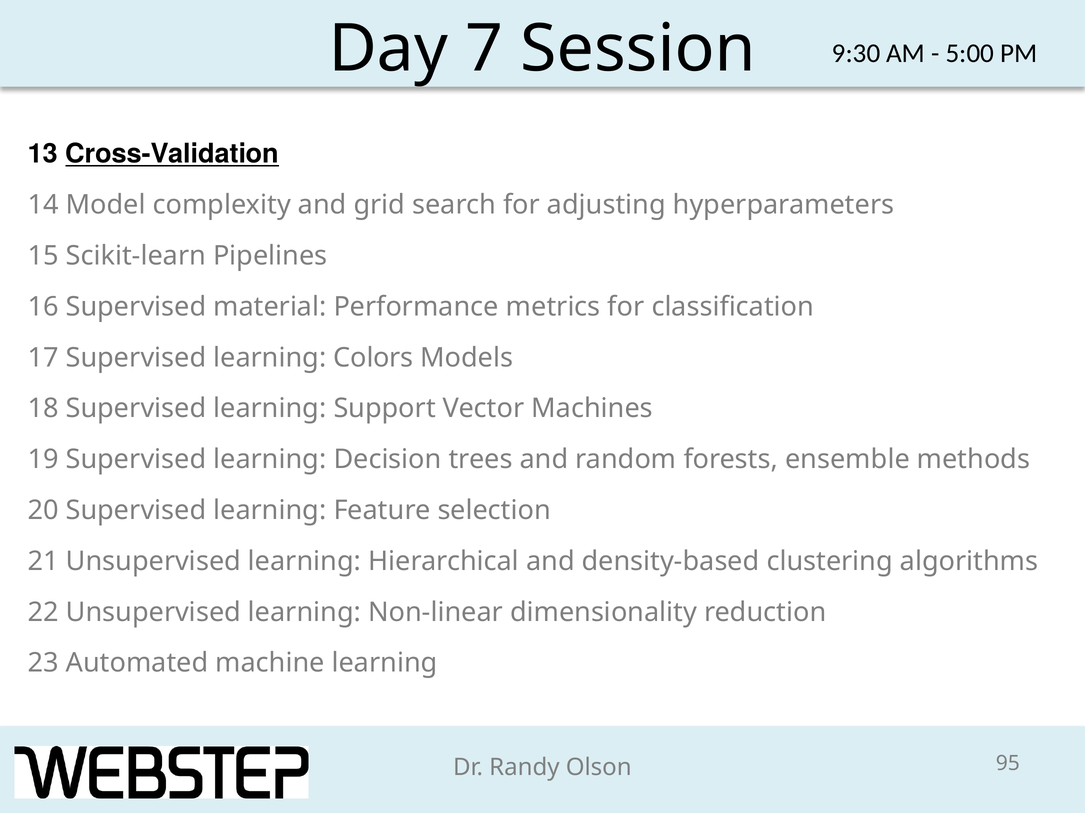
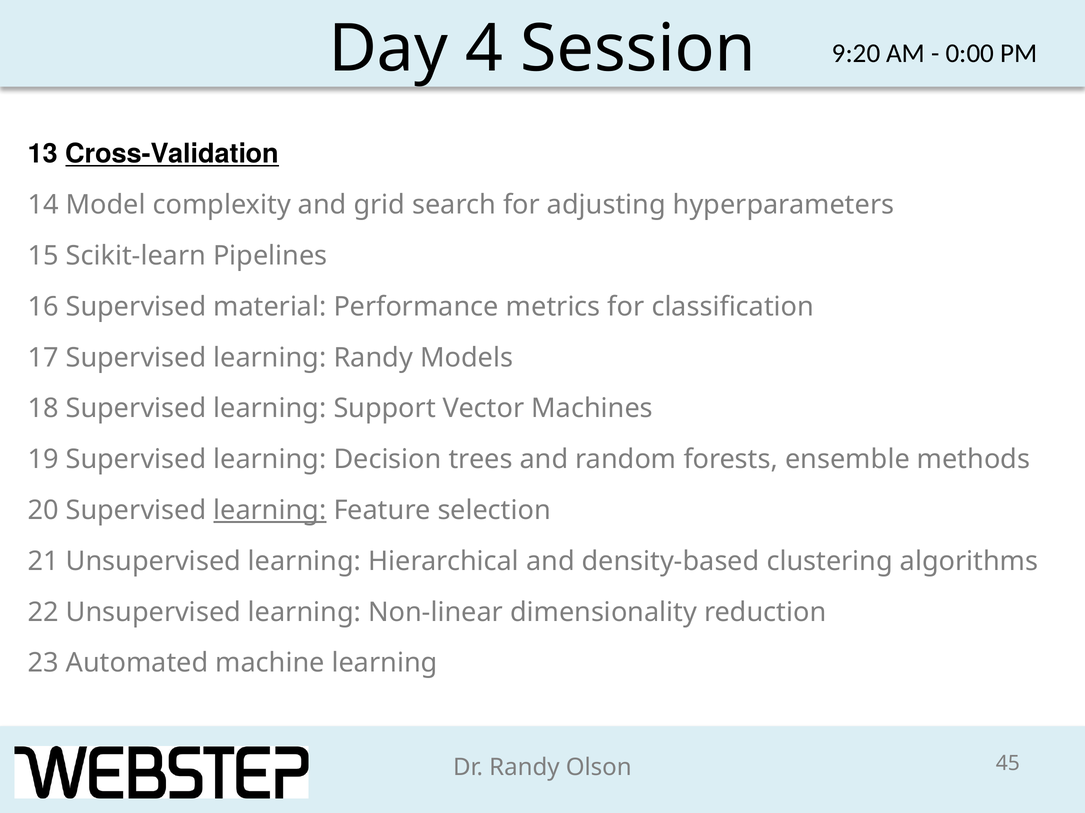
7: 7 -> 4
9:30: 9:30 -> 9:20
5:00: 5:00 -> 0:00
learning Colors: Colors -> Randy
learning at (270, 511) underline: none -> present
95: 95 -> 45
